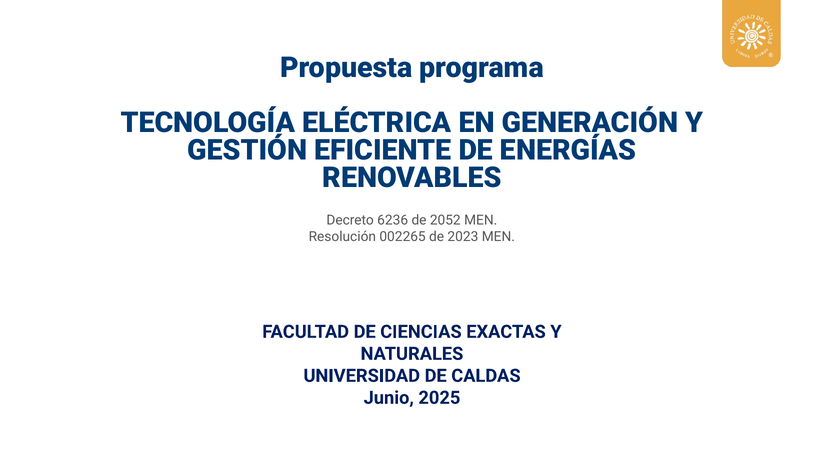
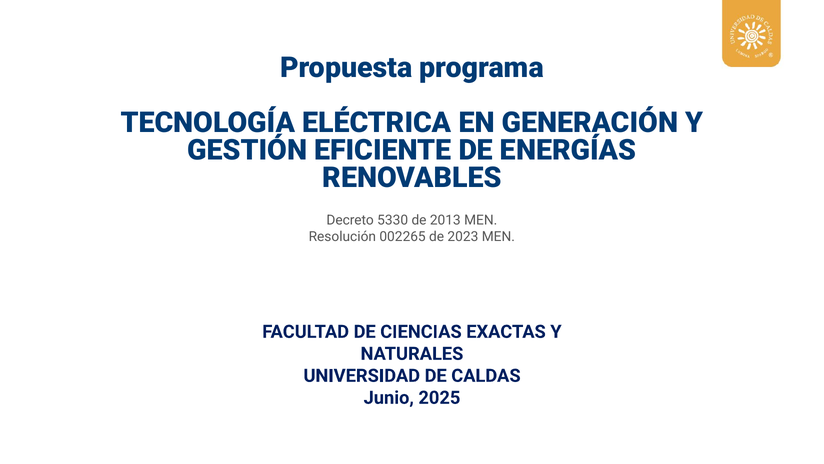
6236: 6236 -> 5330
2052: 2052 -> 2013
